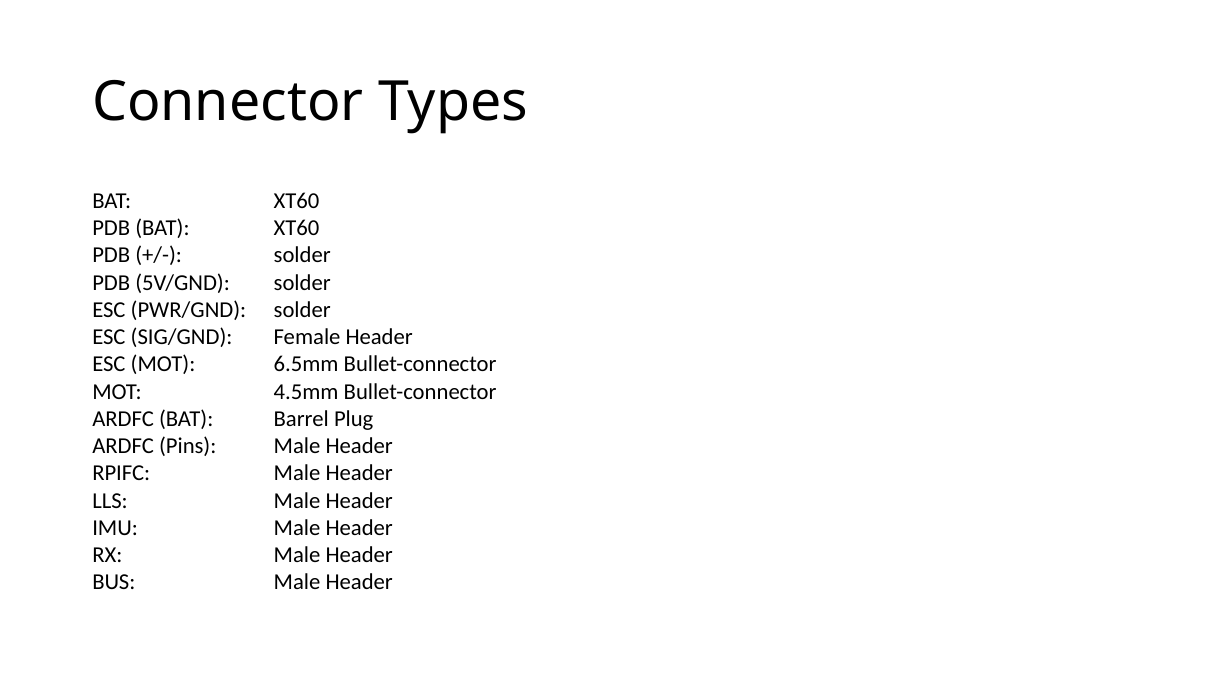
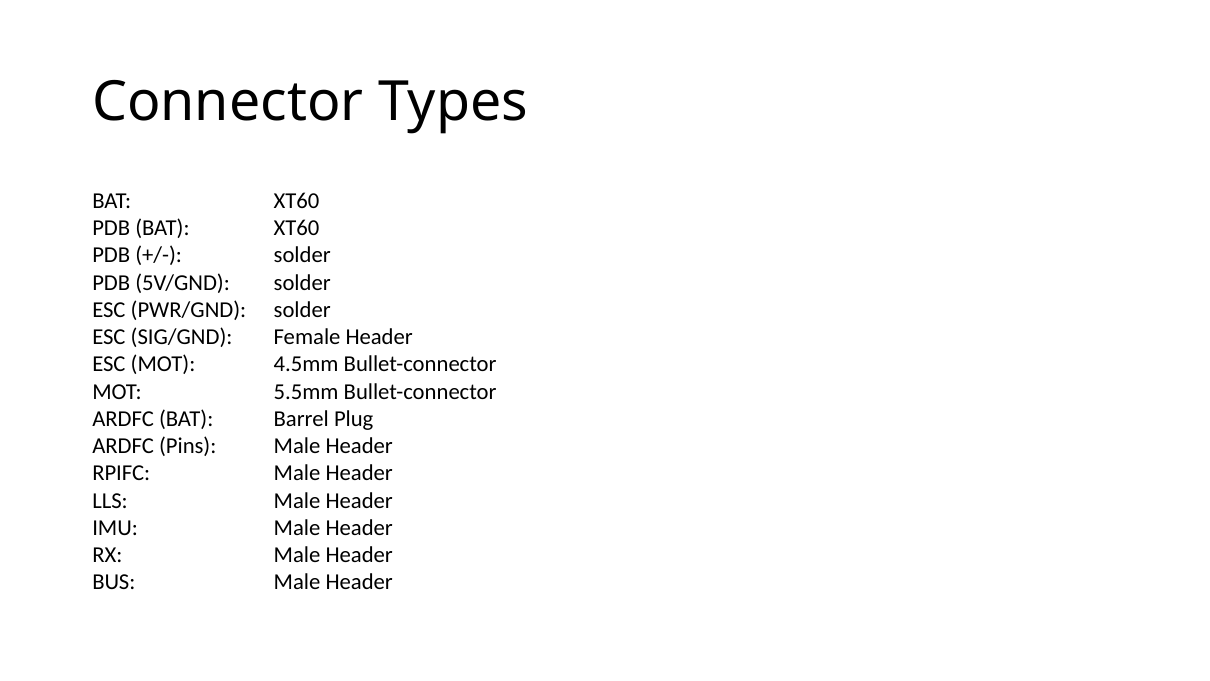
6.5mm: 6.5mm -> 4.5mm
4.5mm: 4.5mm -> 5.5mm
